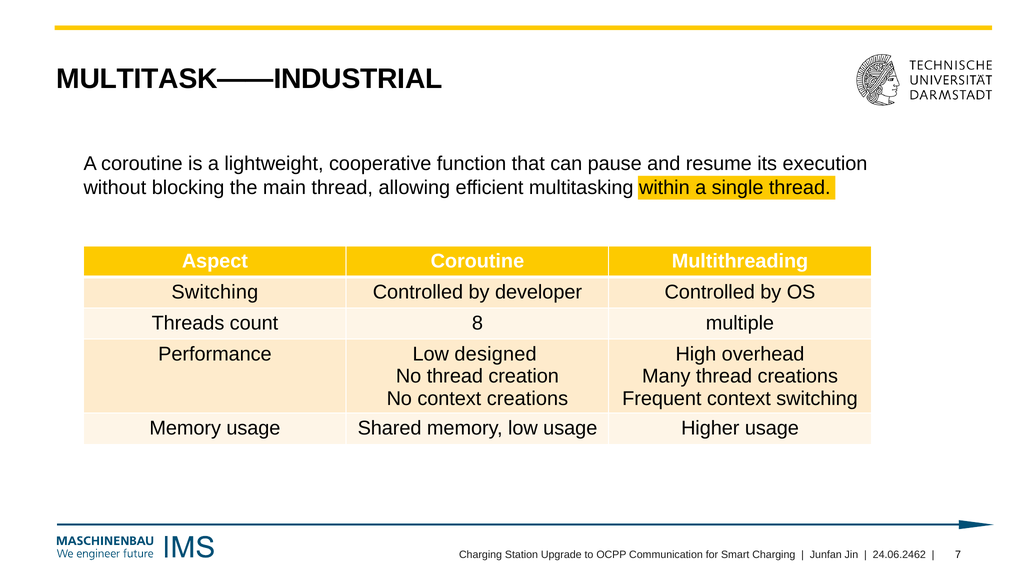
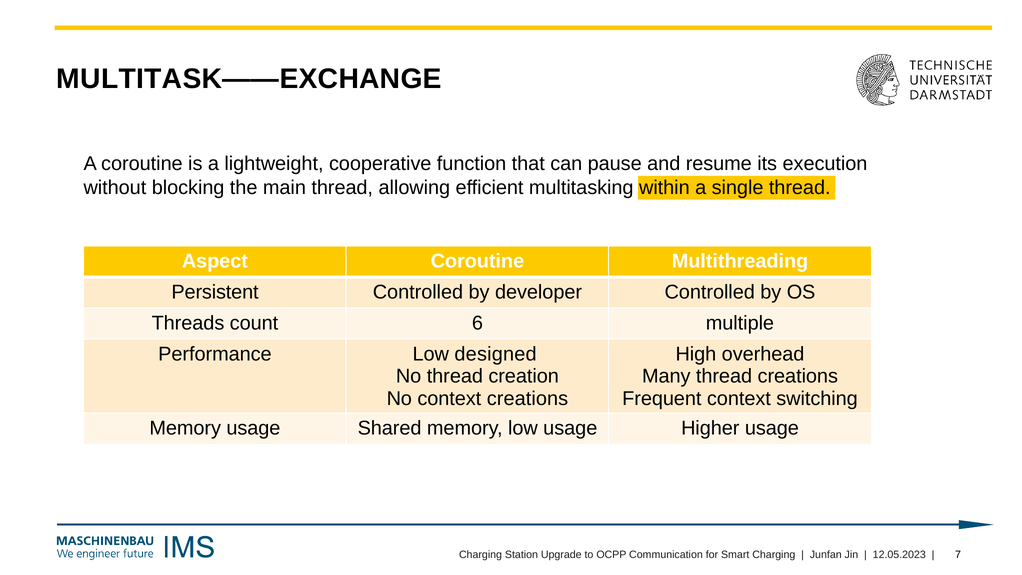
MULTITASK——INDUSTRIAL: MULTITASK——INDUSTRIAL -> MULTITASK——EXCHANGE
Switching at (215, 292): Switching -> Persistent
8: 8 -> 6
24.06.2462: 24.06.2462 -> 12.05.2023
